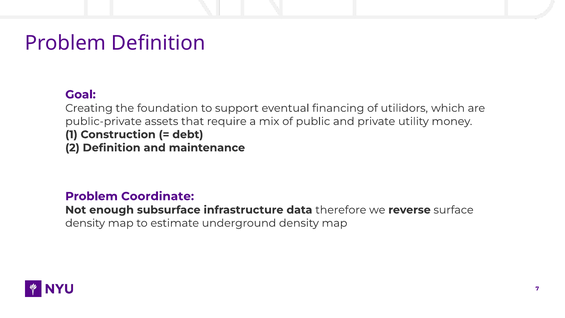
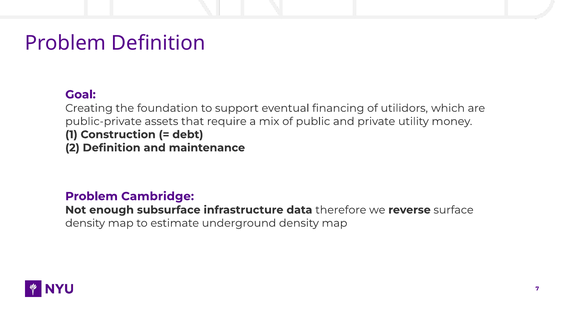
Coordinate: Coordinate -> Cambridge
